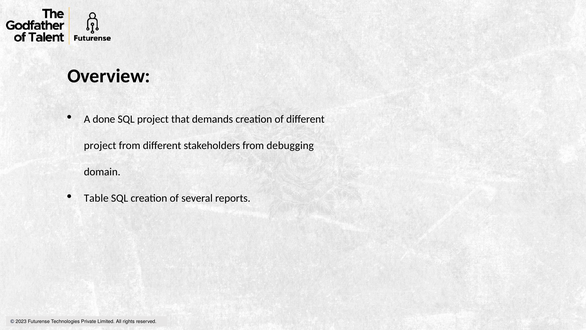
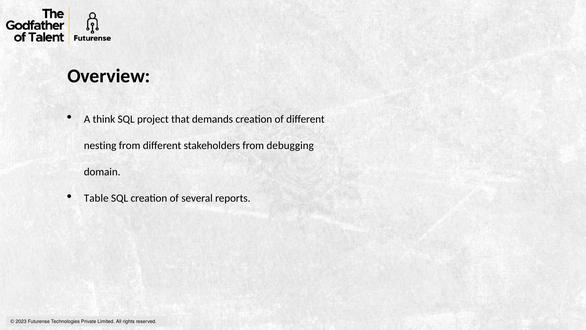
done: done -> think
project at (100, 145): project -> nesting
